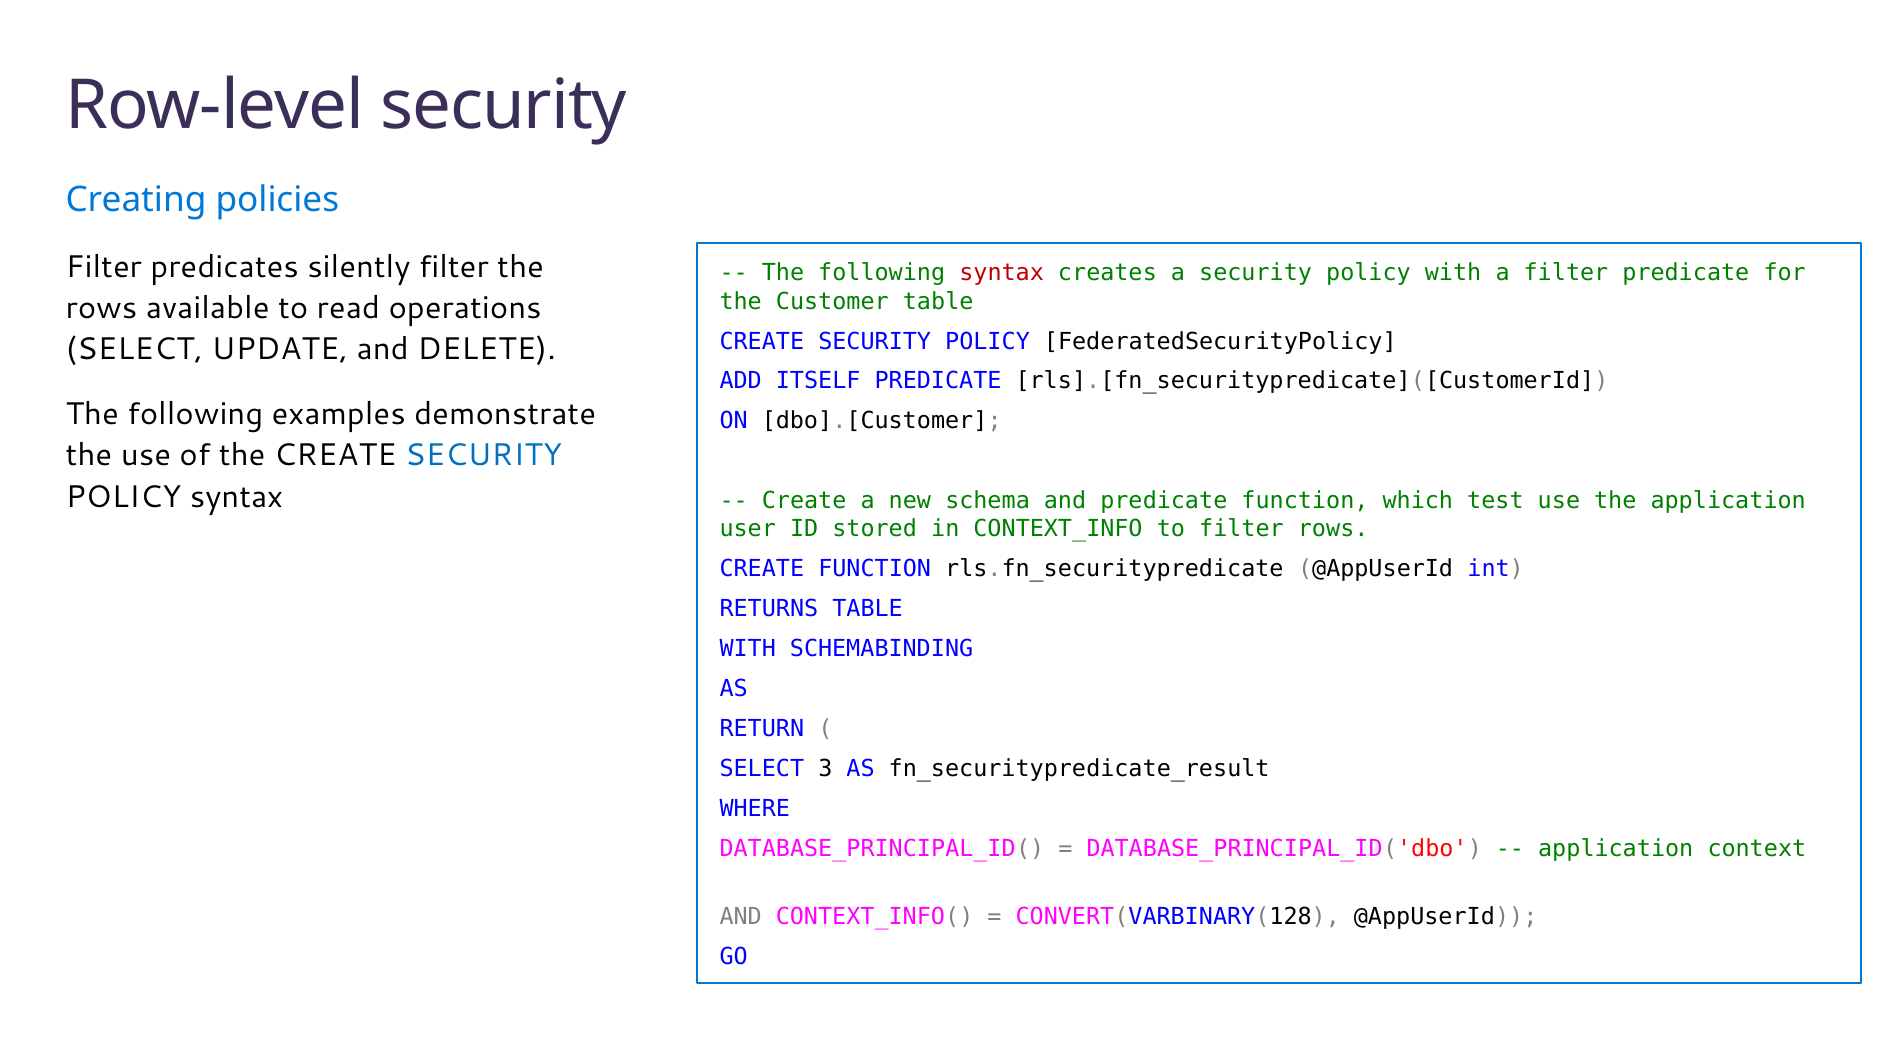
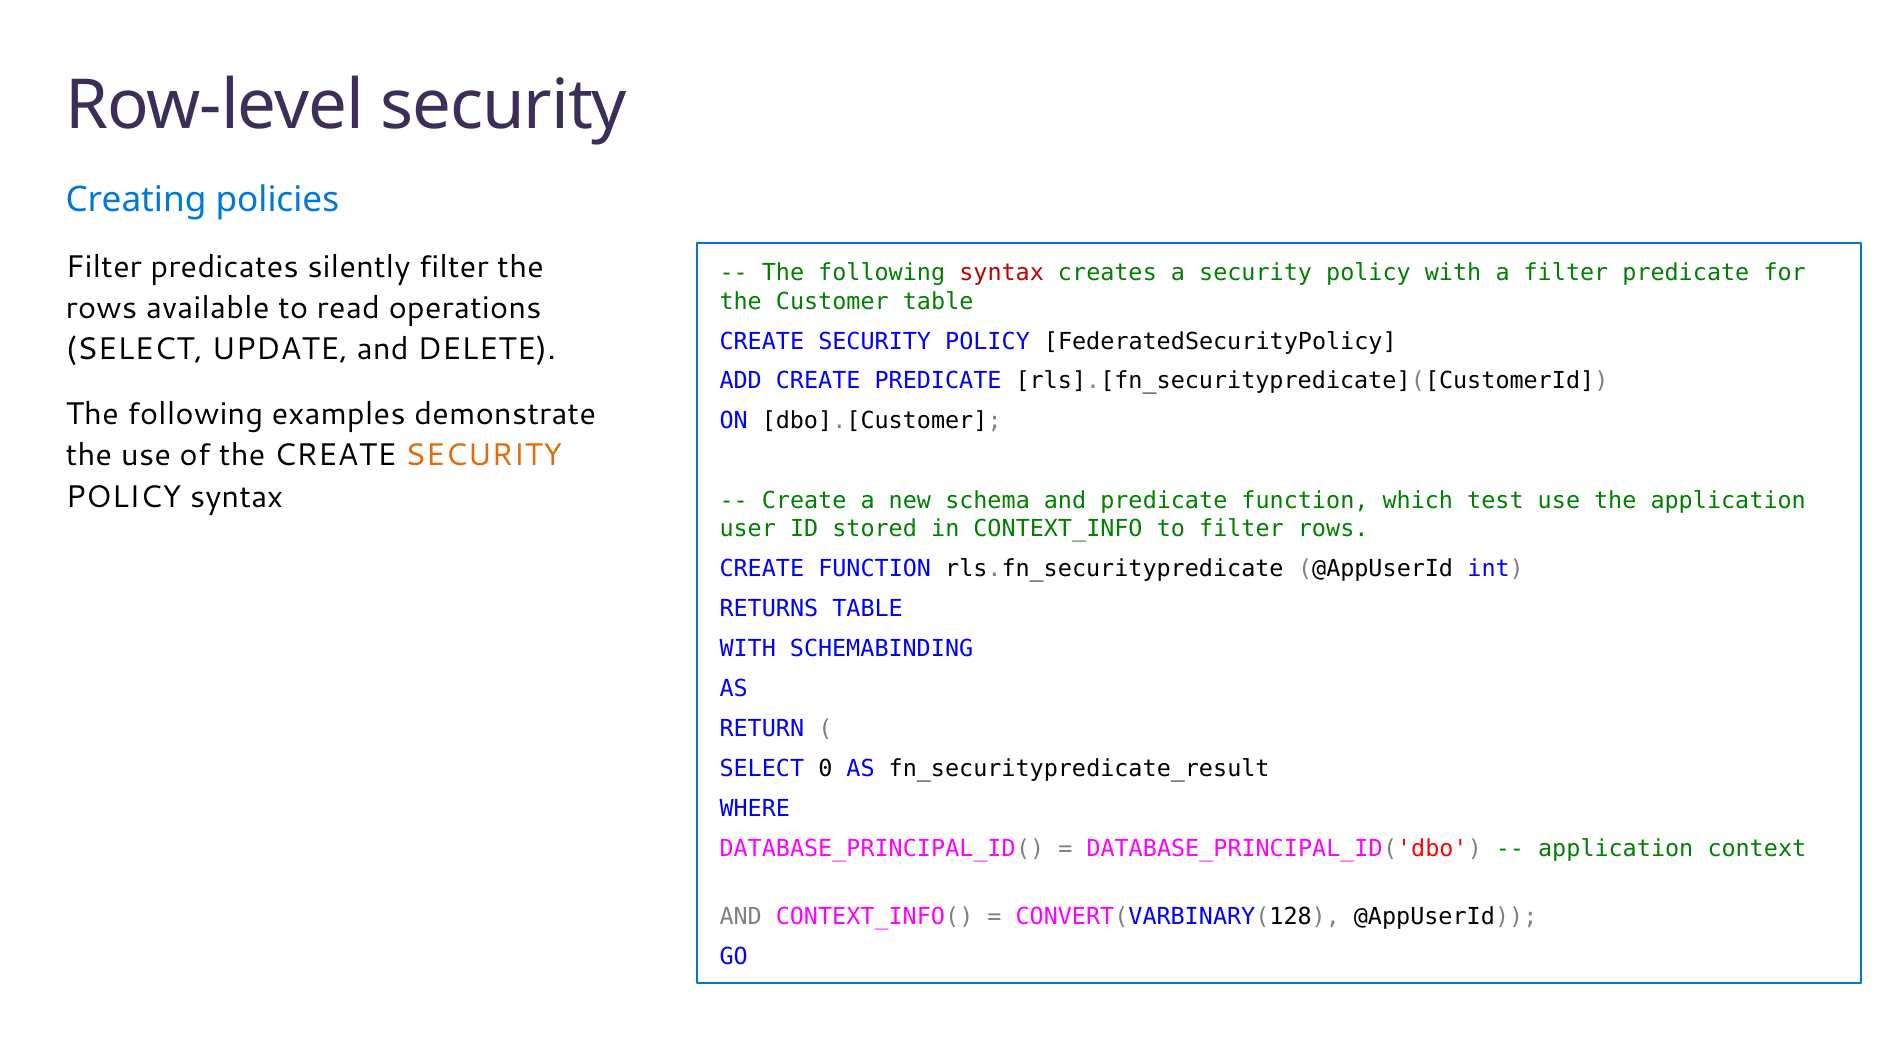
ADD ITSELF: ITSELF -> CREATE
SECURITY at (484, 456) colour: blue -> orange
3: 3 -> 0
